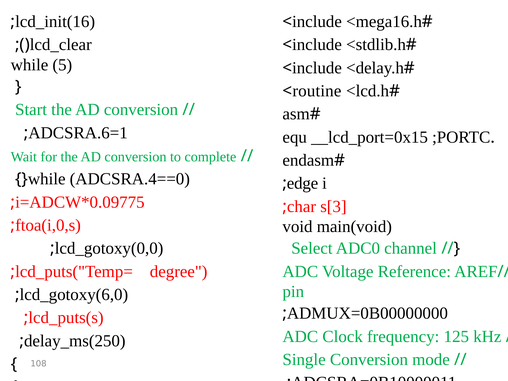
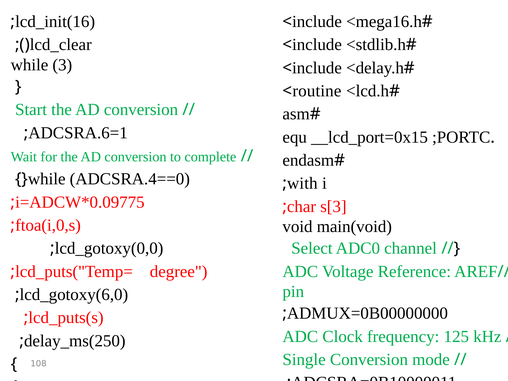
5: 5 -> 3
edge: edge -> with
